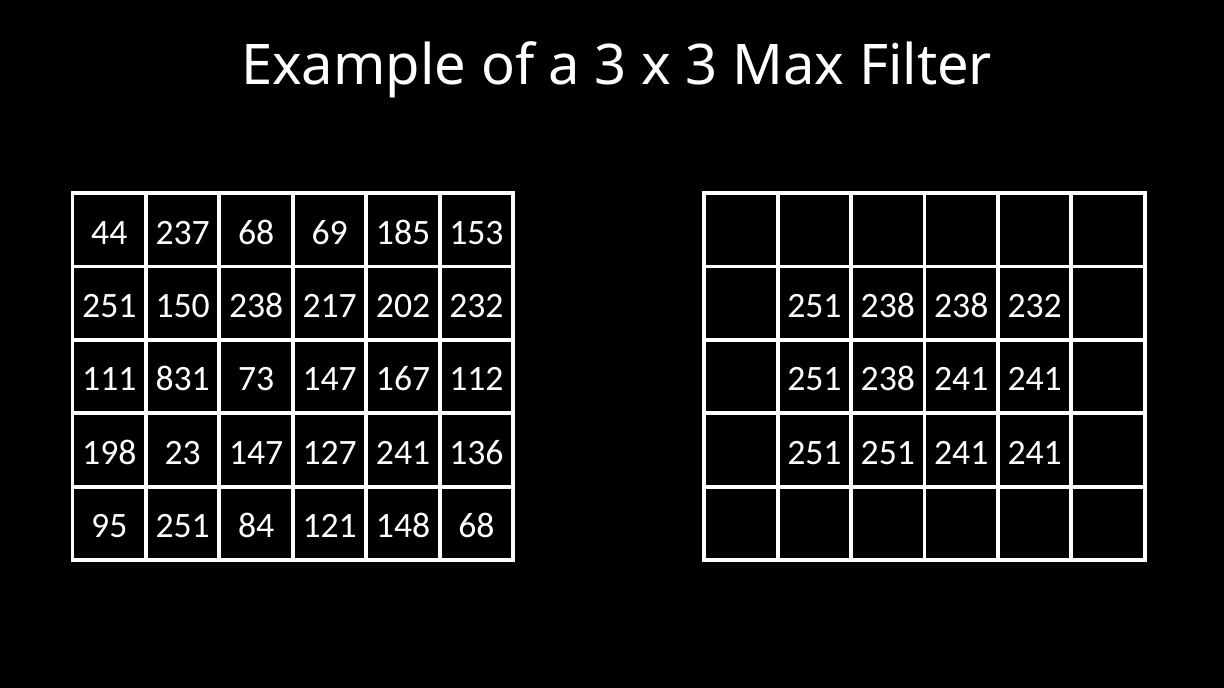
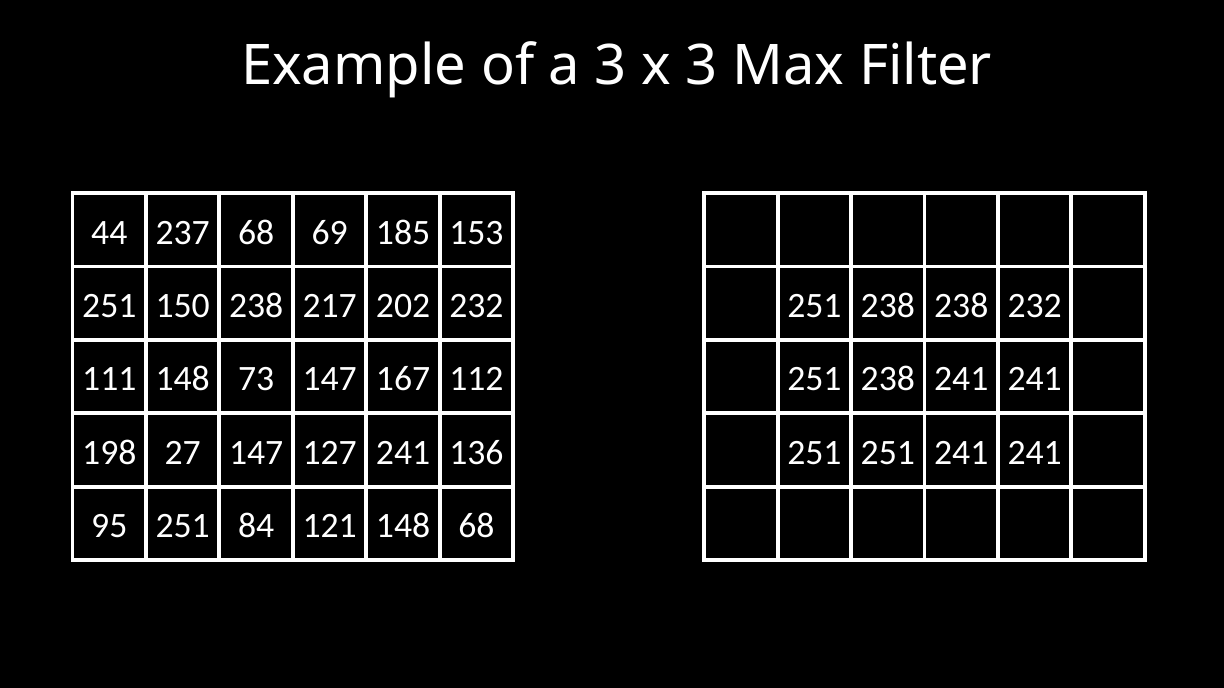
111 831: 831 -> 148
23: 23 -> 27
